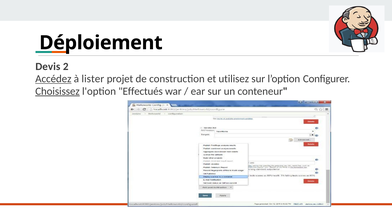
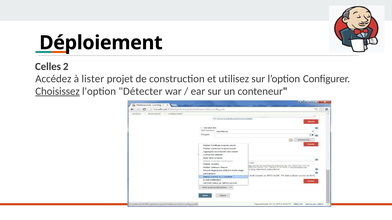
Devis: Devis -> Celles
Accédez underline: present -> none
Effectués: Effectués -> Détecter
